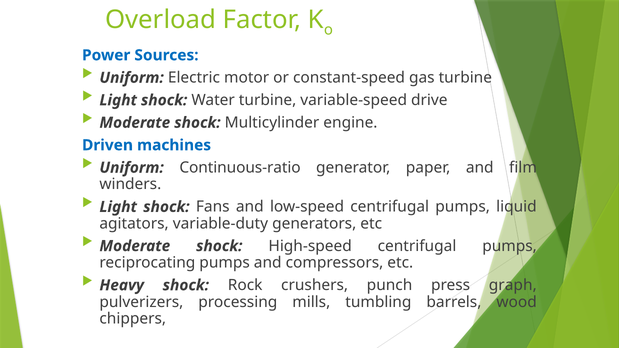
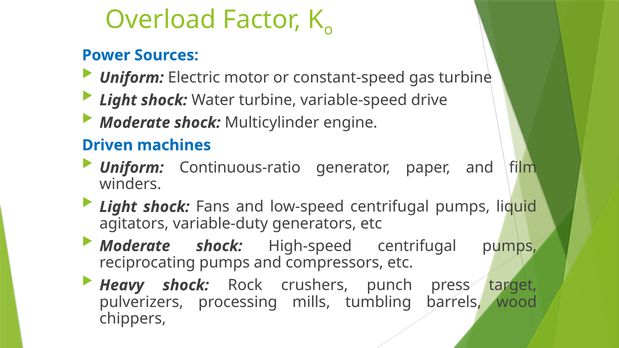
graph: graph -> target
